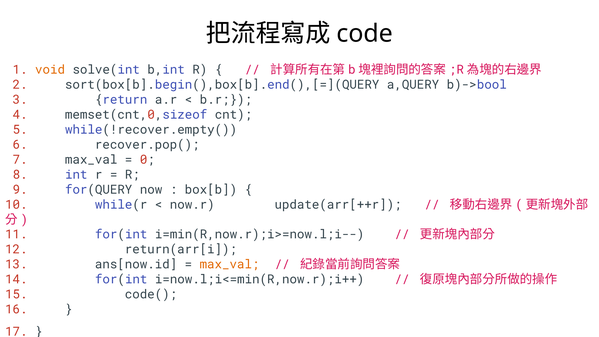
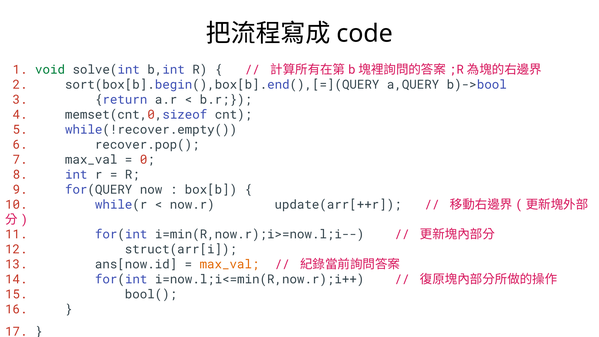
void colour: orange -> green
return(arr[i: return(arr[i -> struct(arr[i
code(: code( -> bool(
